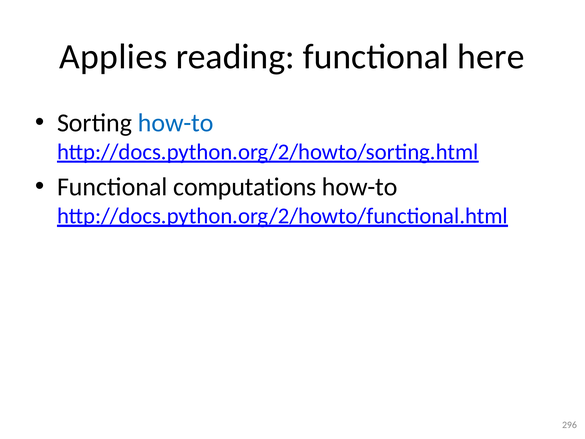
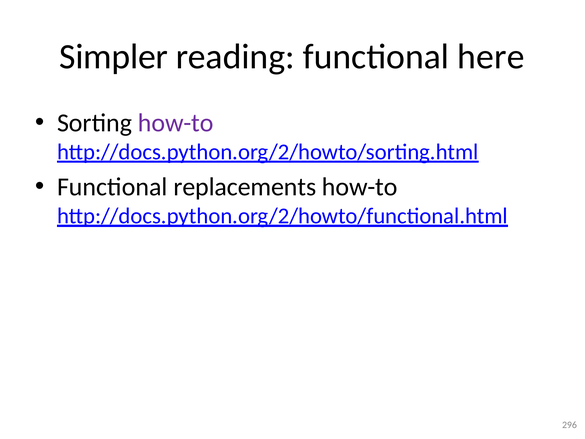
Applies: Applies -> Simpler
how-to at (176, 123) colour: blue -> purple
computations: computations -> replacements
